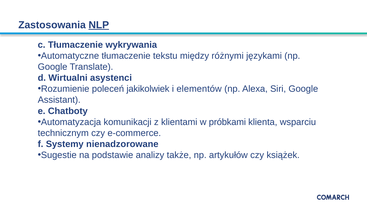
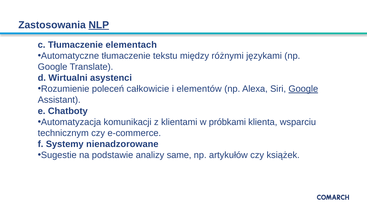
wykrywania: wykrywania -> elementach
jakikolwiek: jakikolwiek -> całkowicie
Google at (303, 89) underline: none -> present
także: także -> same
